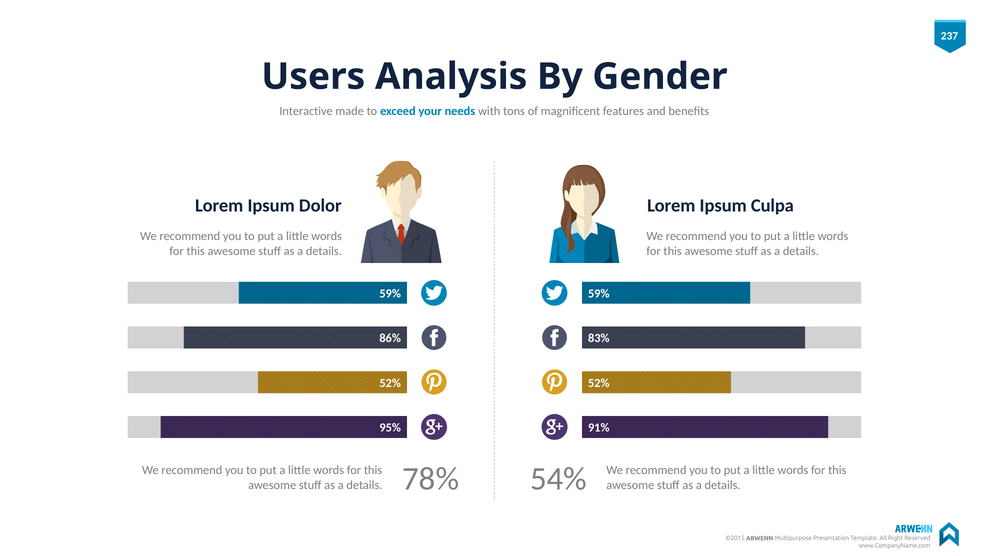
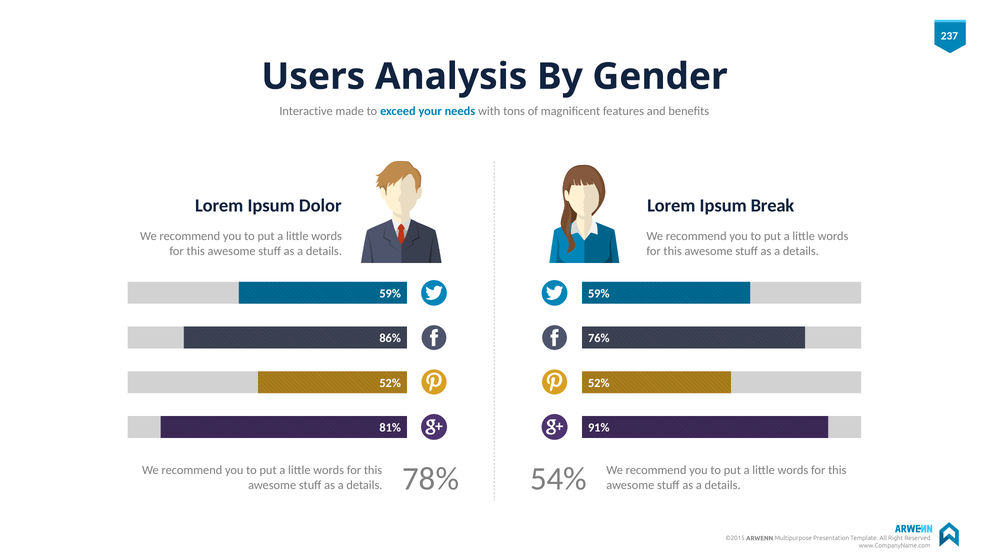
Culpa: Culpa -> Break
83%: 83% -> 76%
95%: 95% -> 81%
